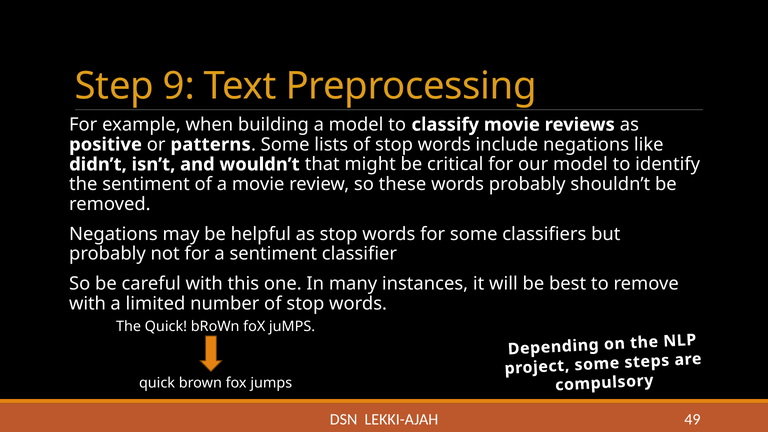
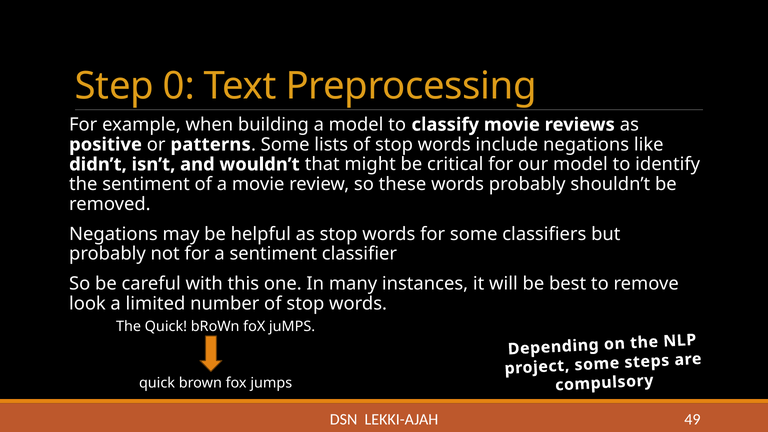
9: 9 -> 0
with at (87, 304): with -> look
